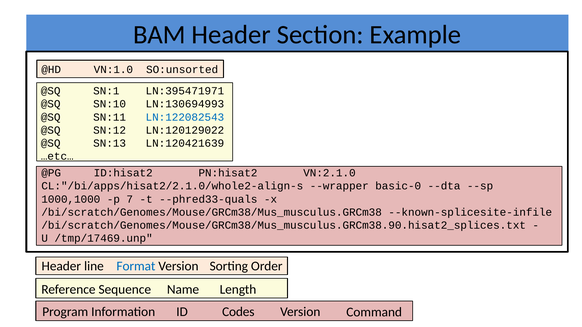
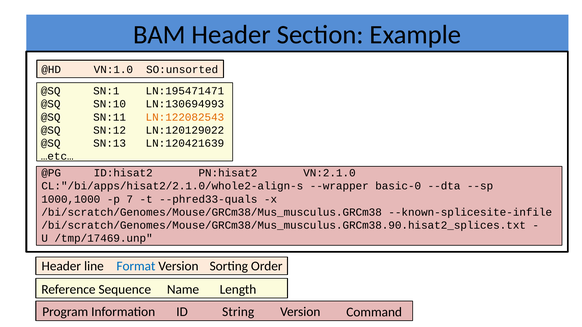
LN:395471971: LN:395471971 -> LN:195471471
LN:122082543 colour: blue -> orange
Codes: Codes -> String
